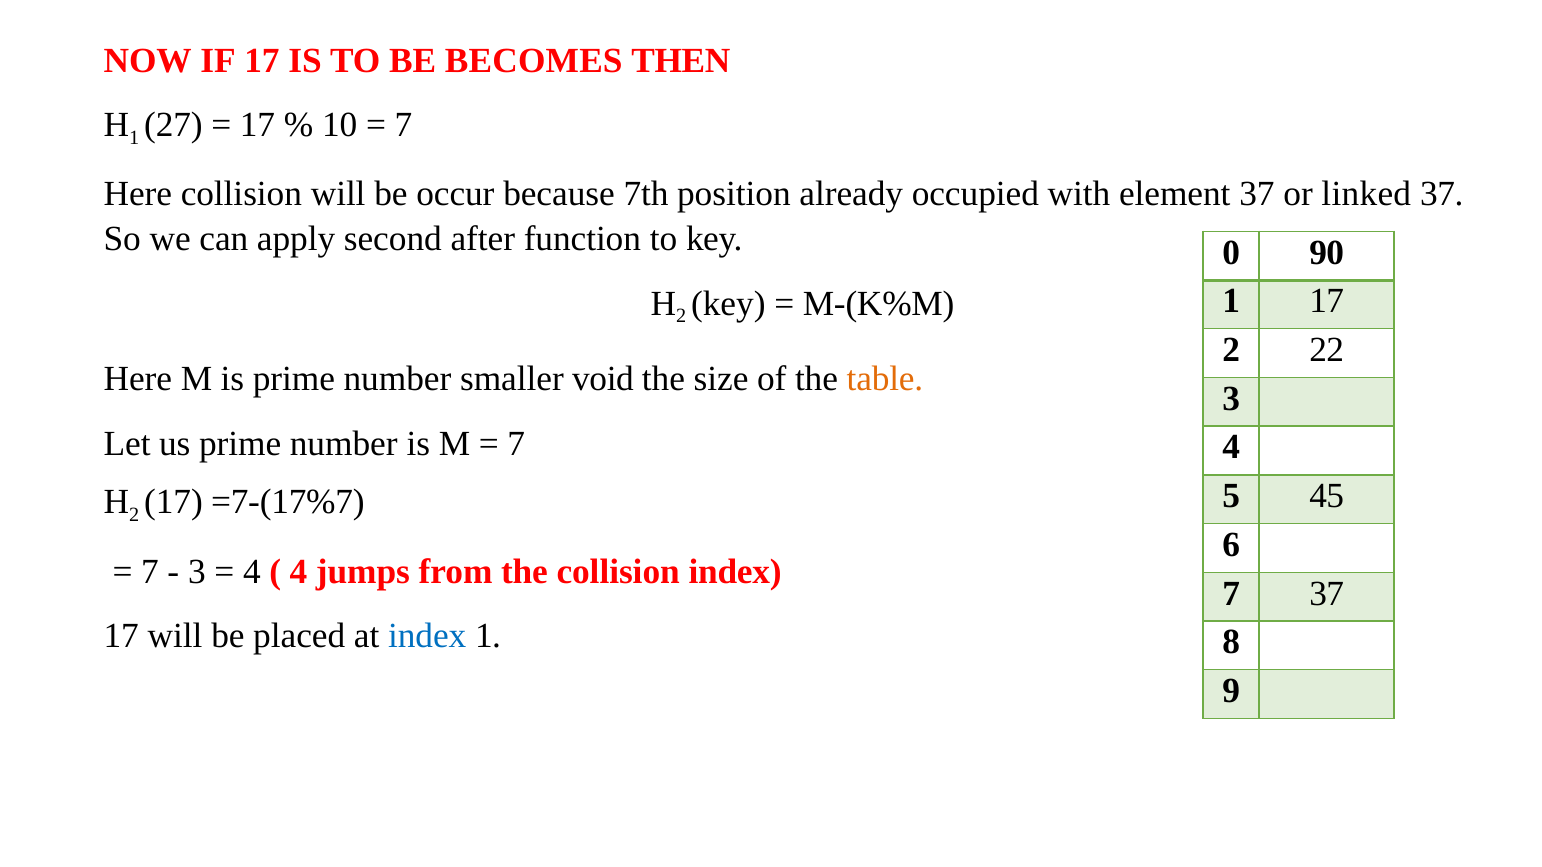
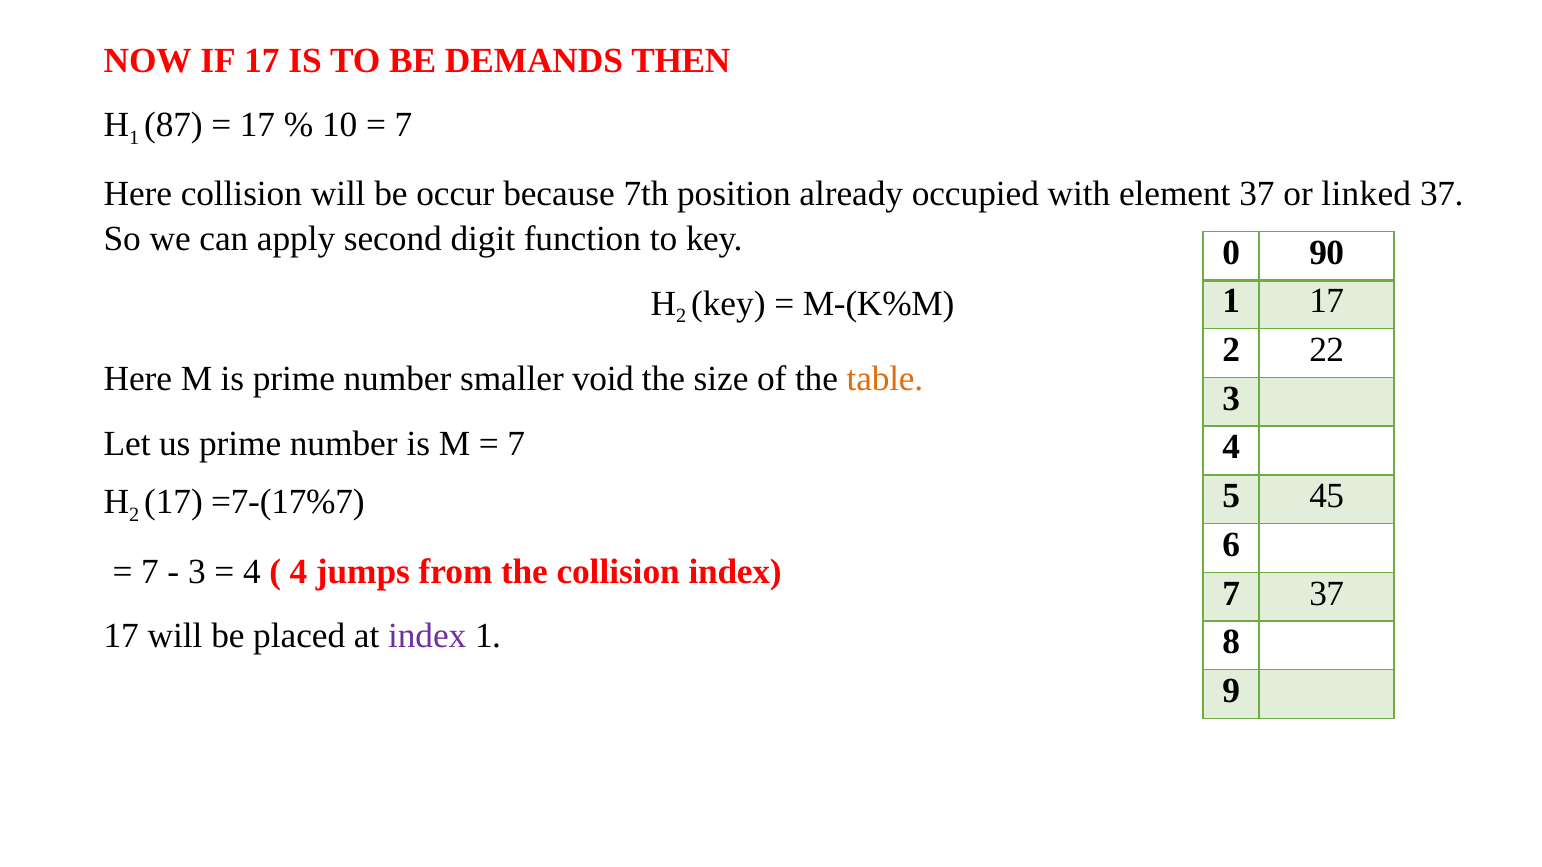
BECOMES: BECOMES -> DEMANDS
27: 27 -> 87
after: after -> digit
index at (427, 637) colour: blue -> purple
